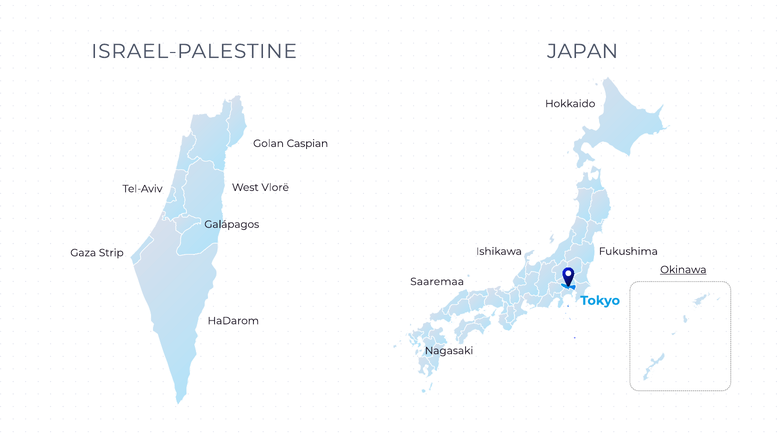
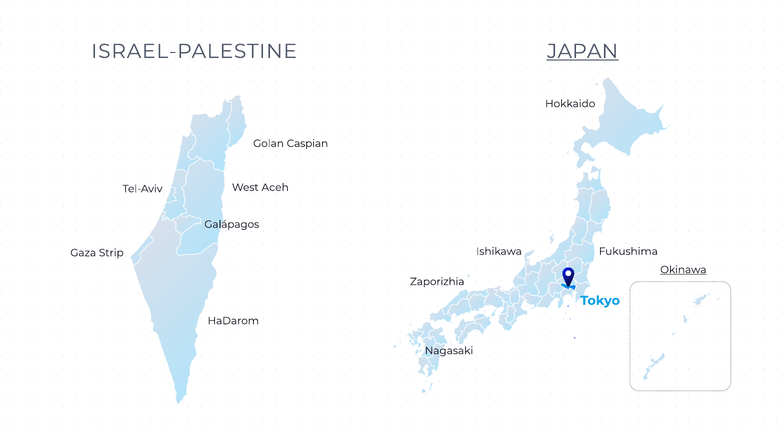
JAPAN underline: none -> present
Vlorë: Vlorë -> Aceh
Saaremaa: Saaremaa -> Zaporizhia
